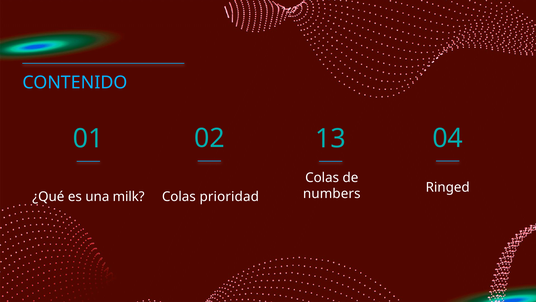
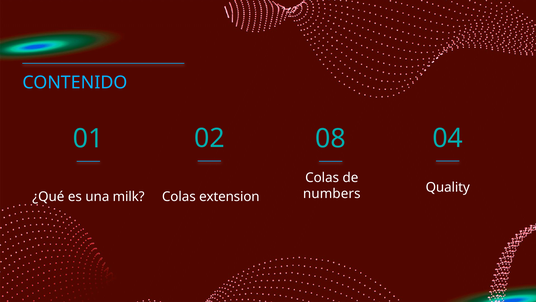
13: 13 -> 08
Ringed: Ringed -> Quality
prioridad: prioridad -> extension
